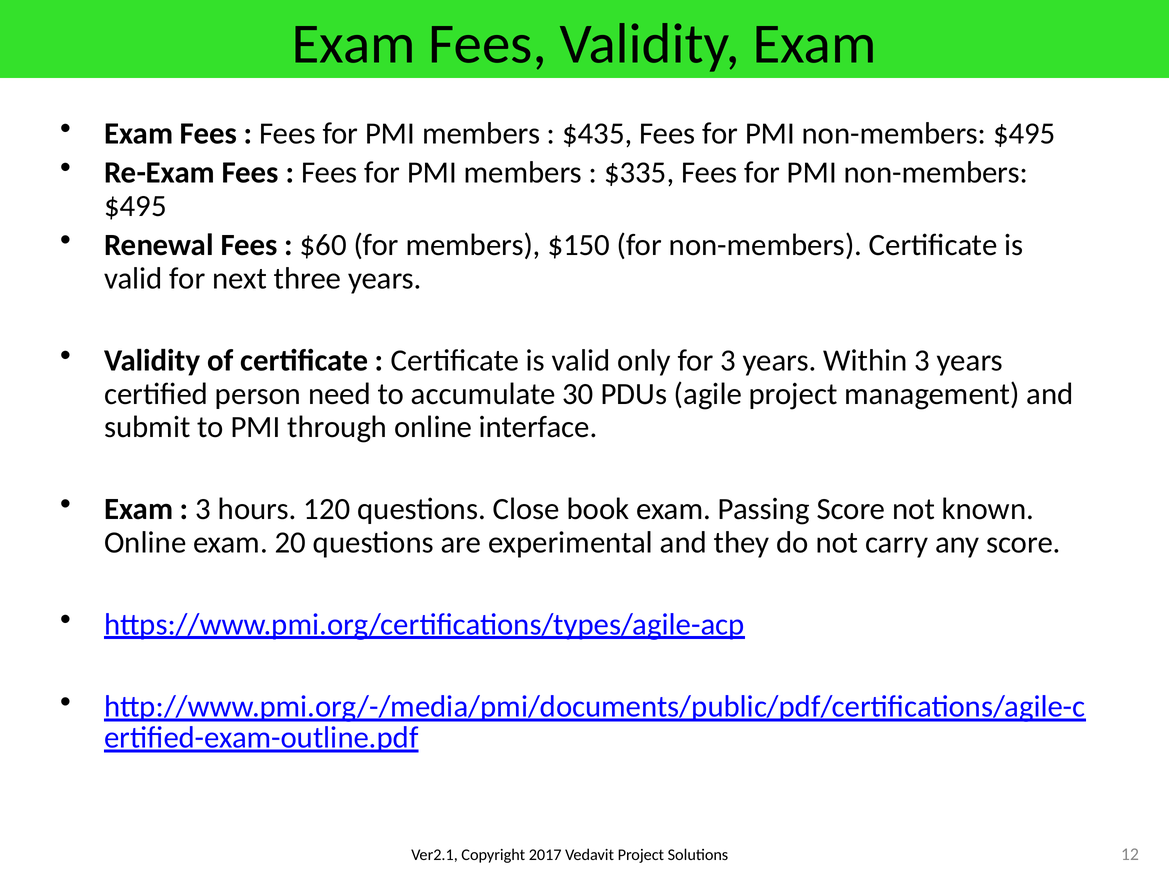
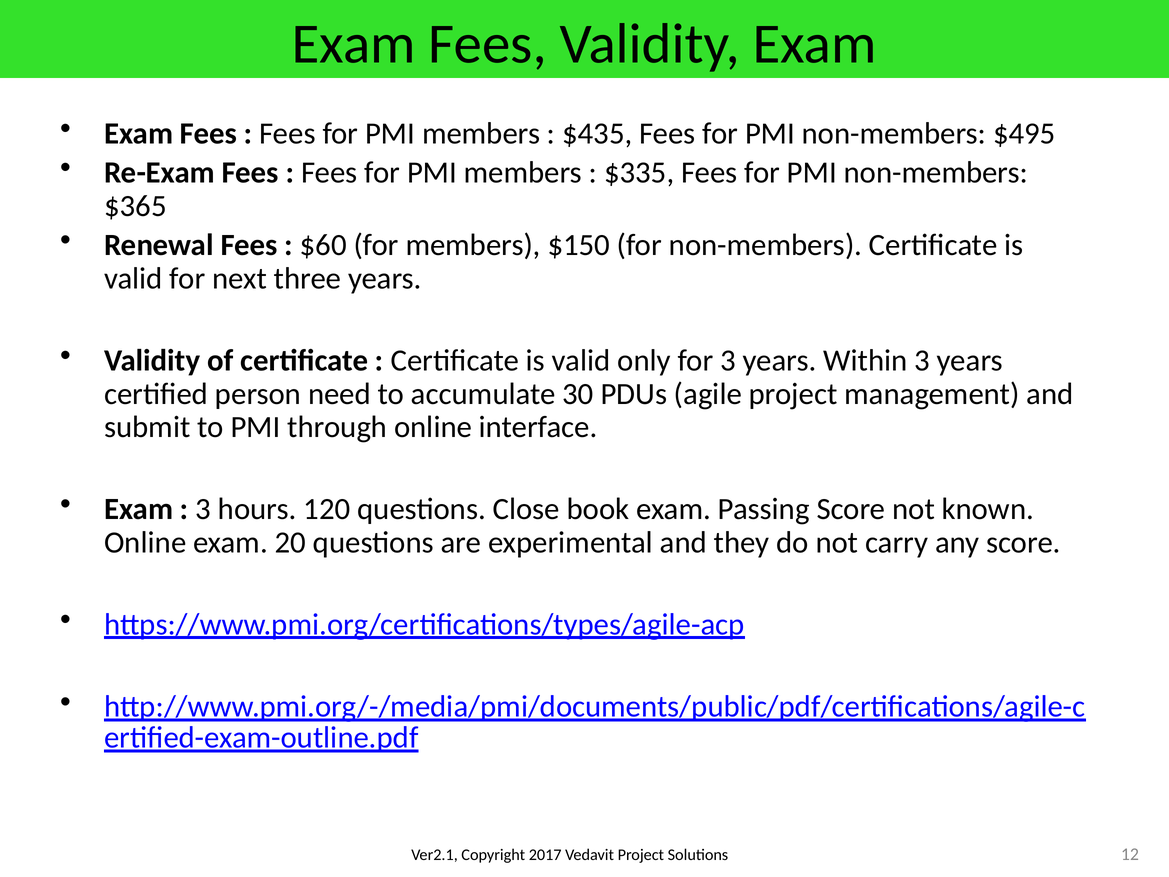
$495 at (135, 206): $495 -> $365
